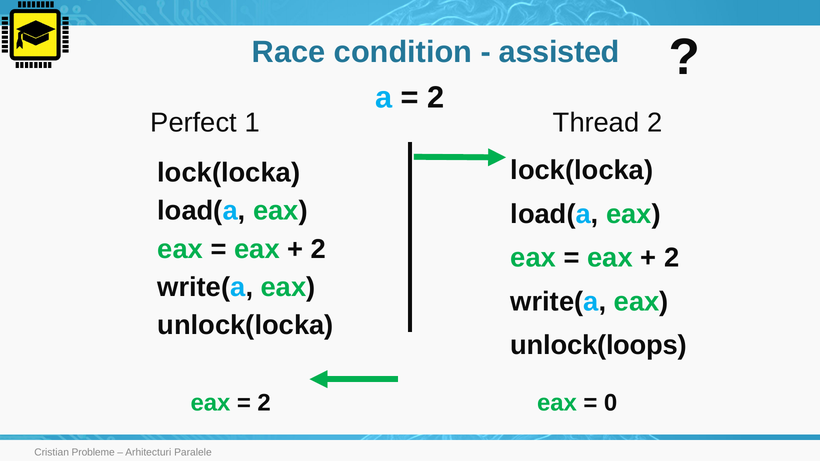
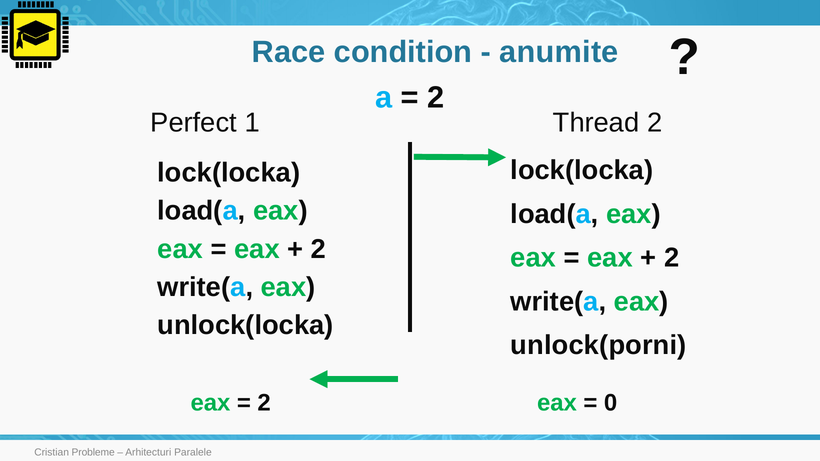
assisted: assisted -> anumite
unlock(loops: unlock(loops -> unlock(porni
